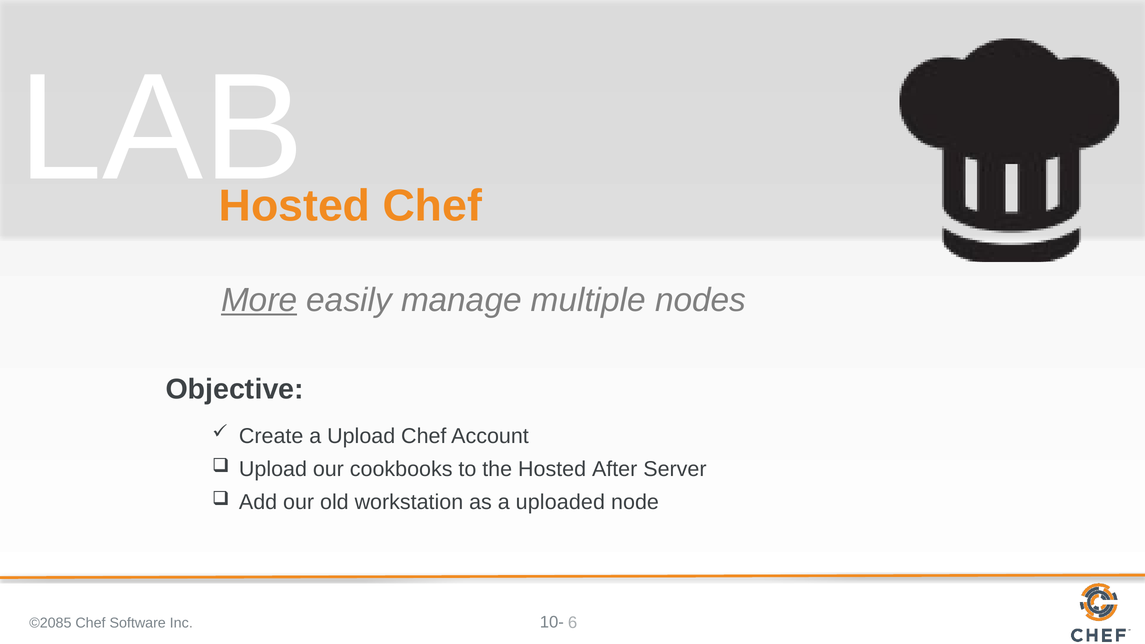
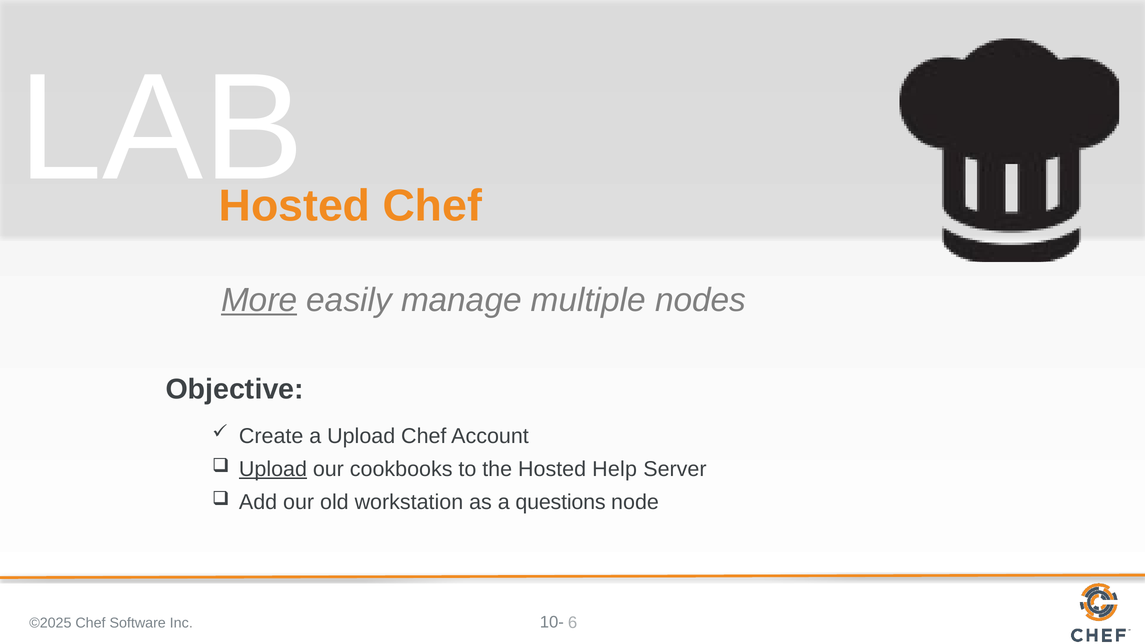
Upload at (273, 469) underline: none -> present
After: After -> Help
uploaded: uploaded -> questions
©2085: ©2085 -> ©2025
